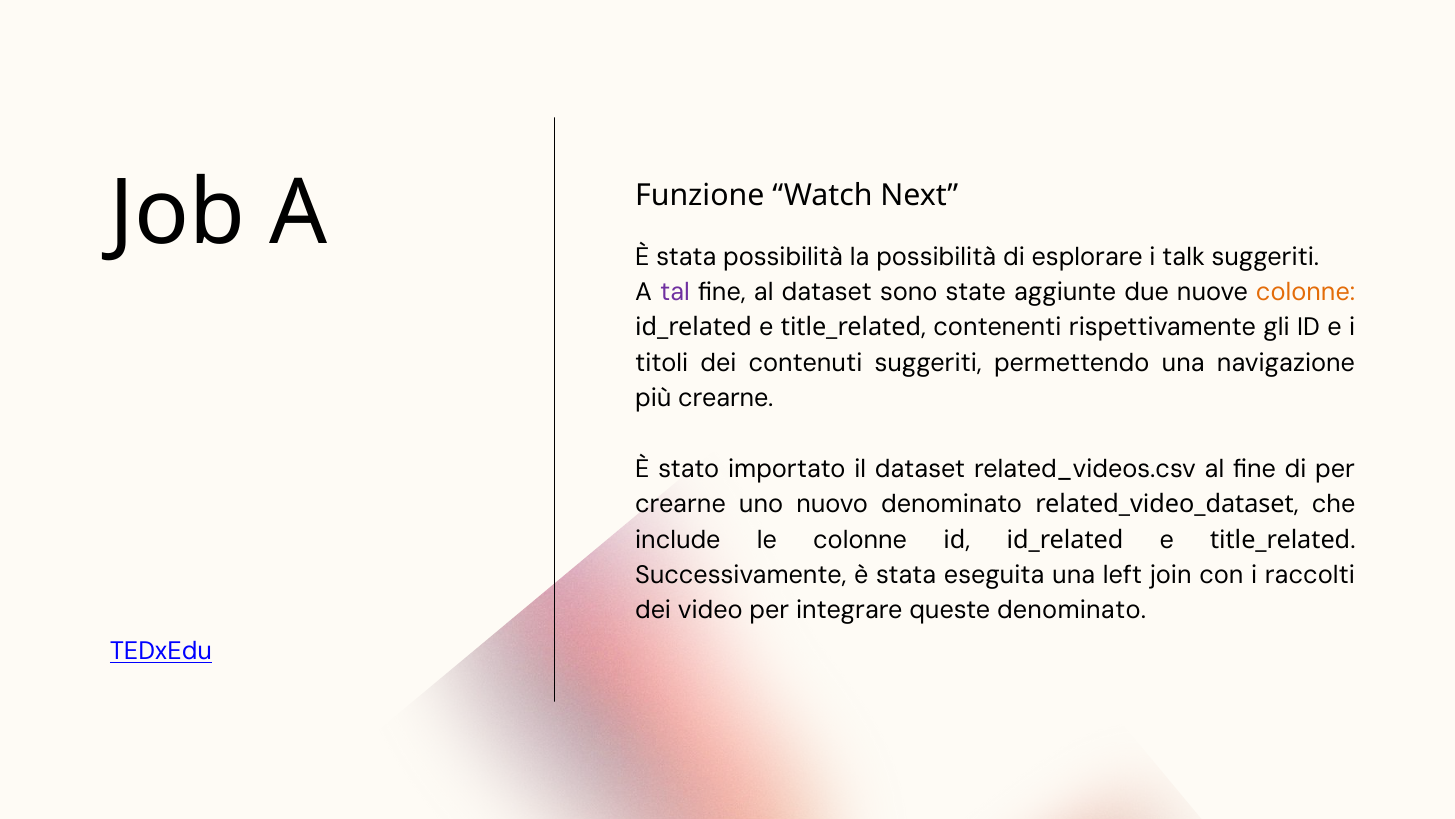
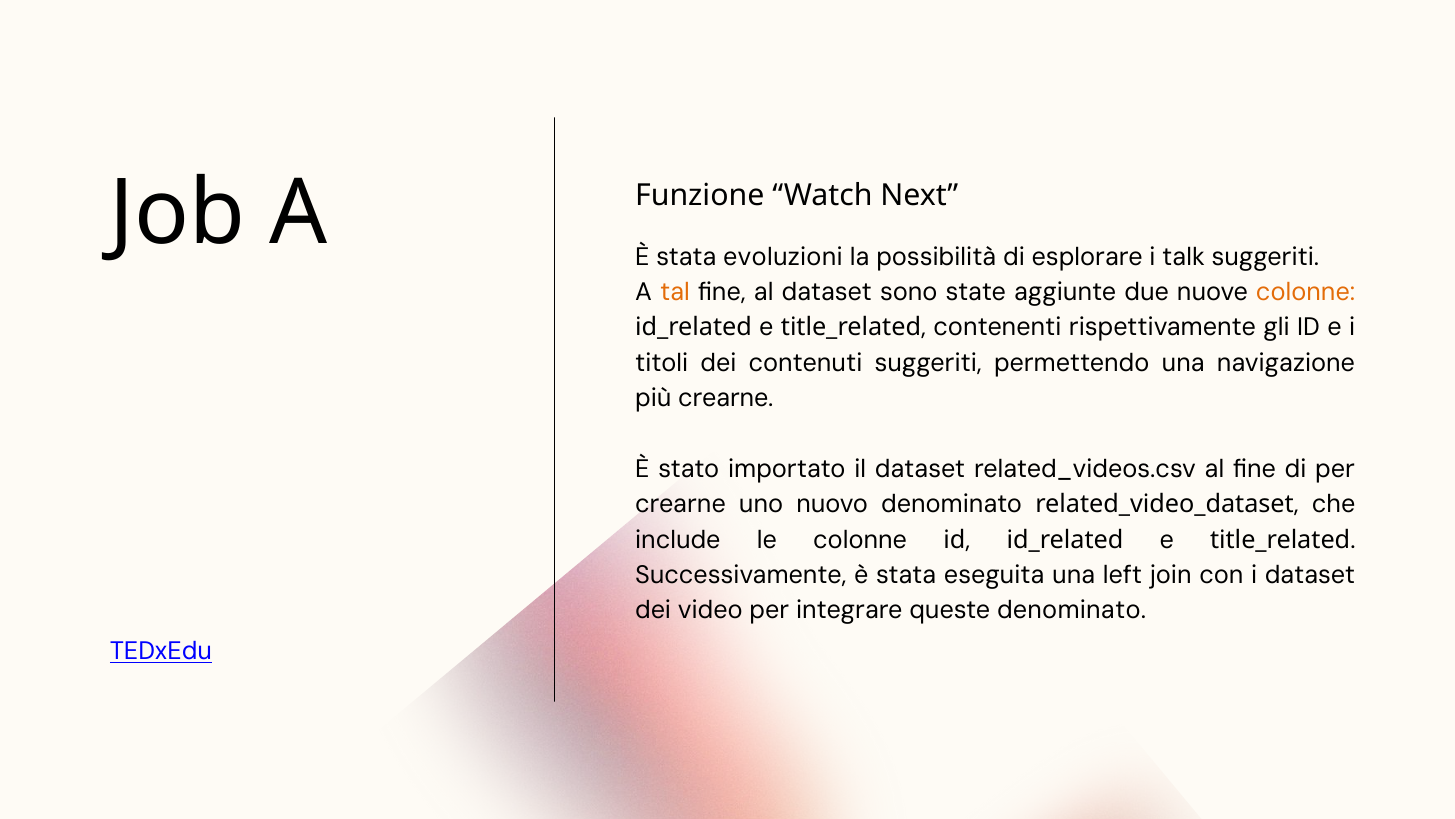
stata possibilità: possibilità -> evoluzioni
tal colour: purple -> orange
i raccolti: raccolti -> dataset
